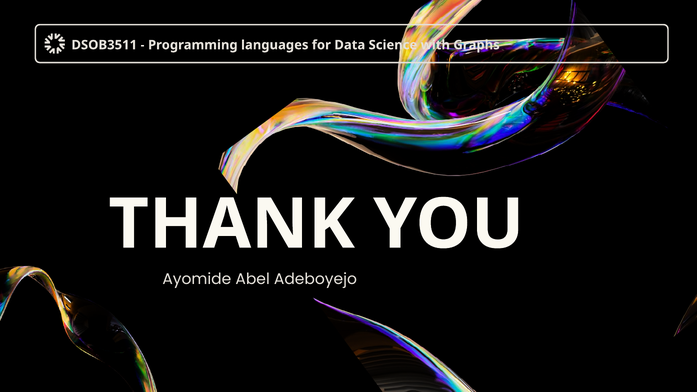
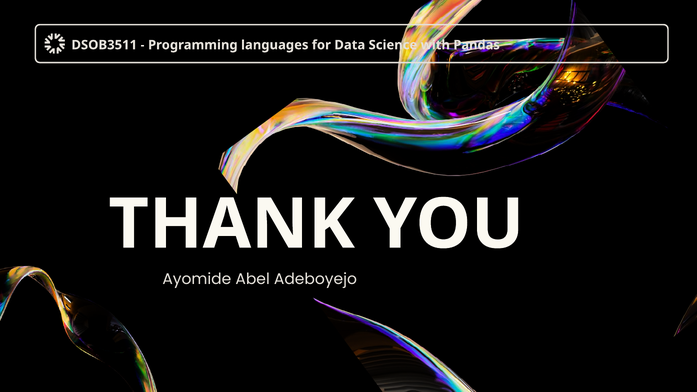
Graphs: Graphs -> Pandas
